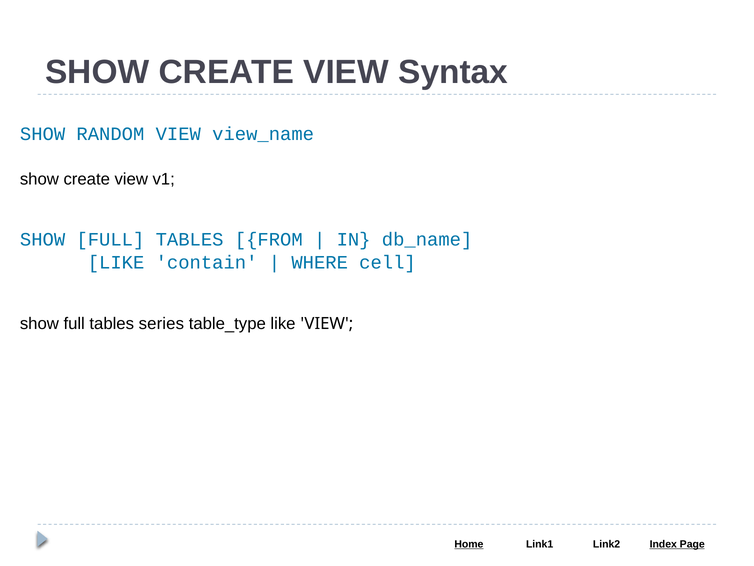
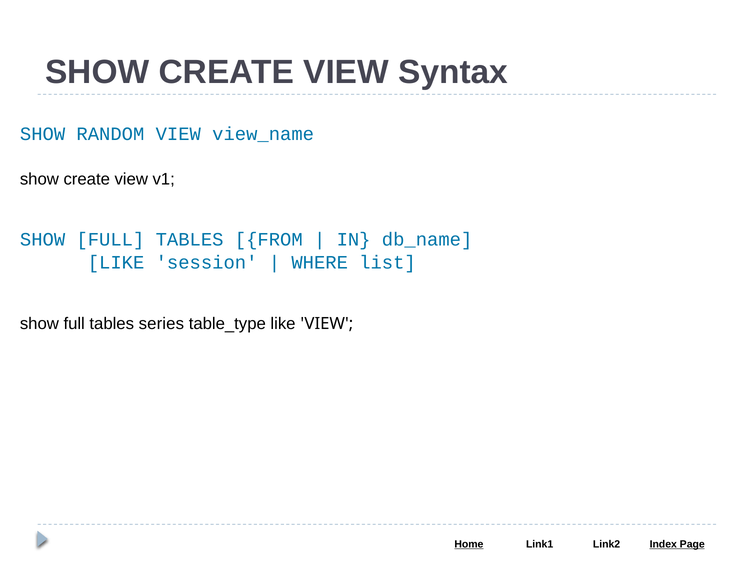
contain: contain -> session
cell: cell -> list
